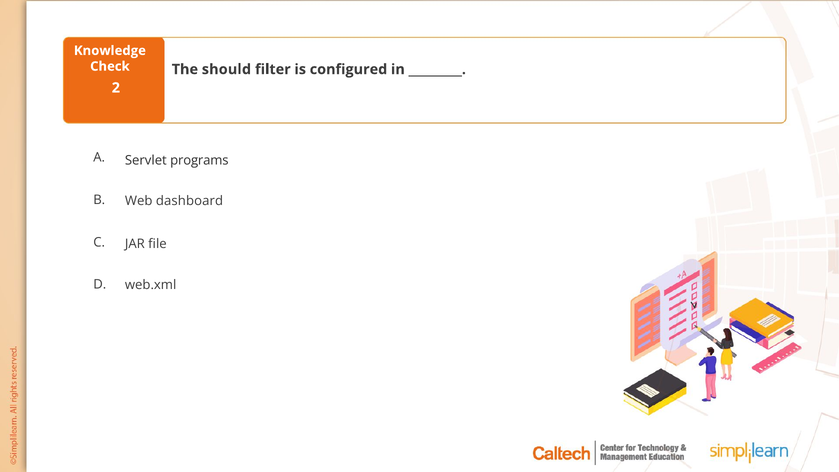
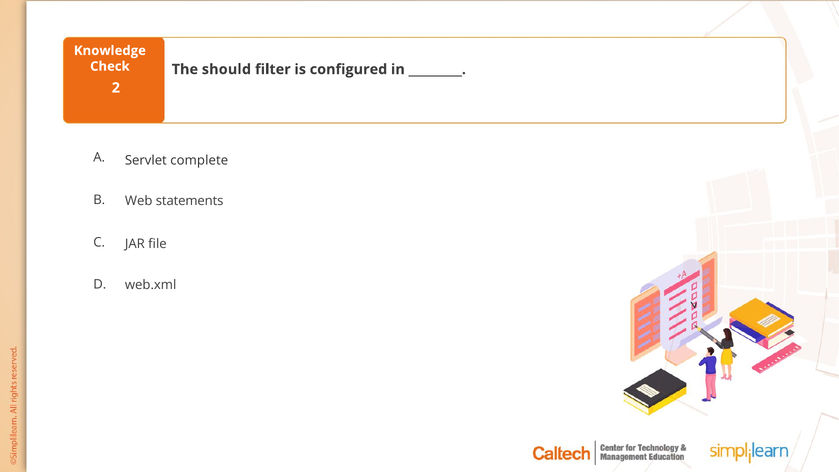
programs: programs -> complete
dashboard: dashboard -> statements
